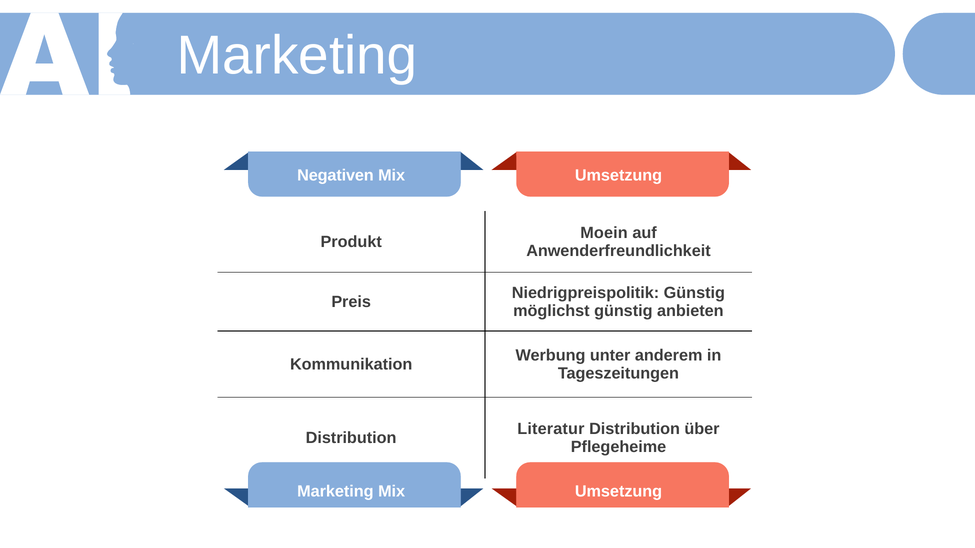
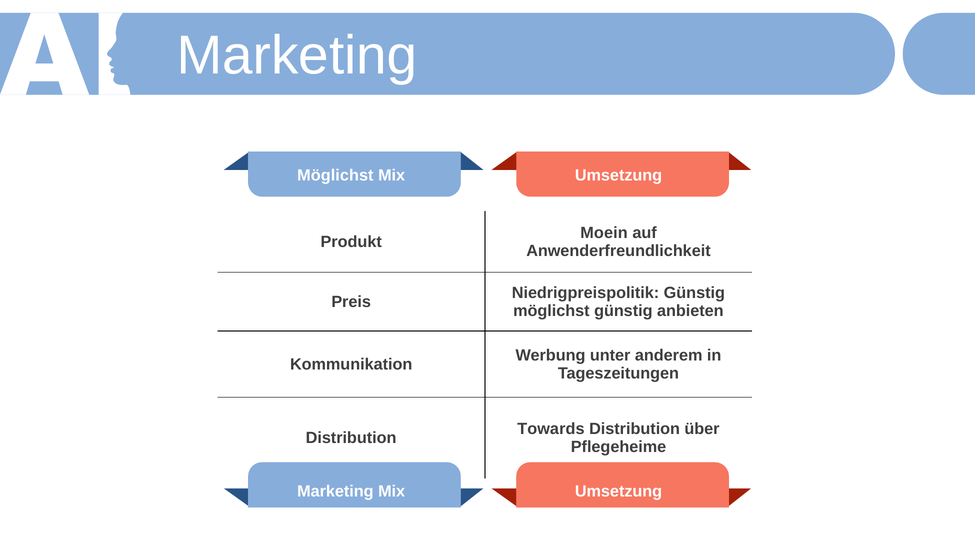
Negativen at (335, 175): Negativen -> Möglichst
Literatur: Literatur -> Towards
